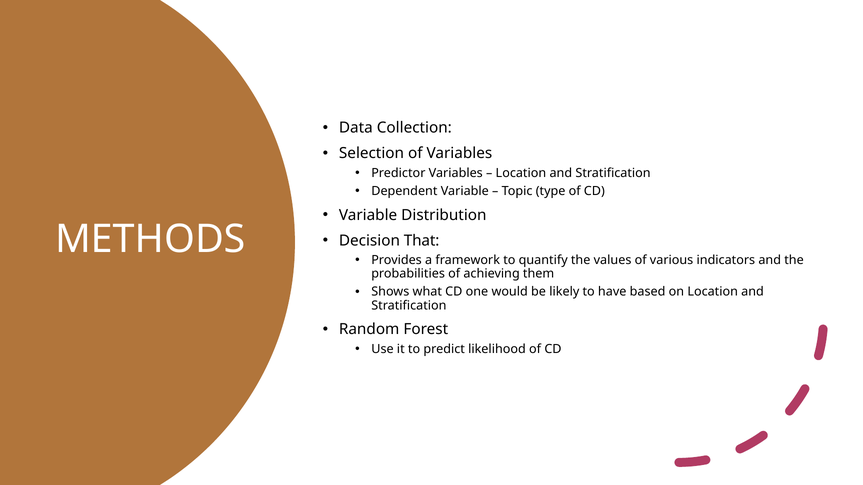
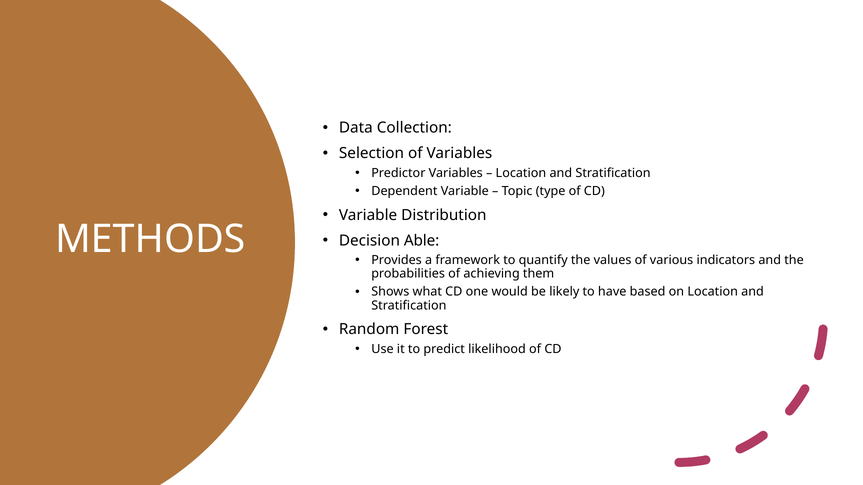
That: That -> Able
